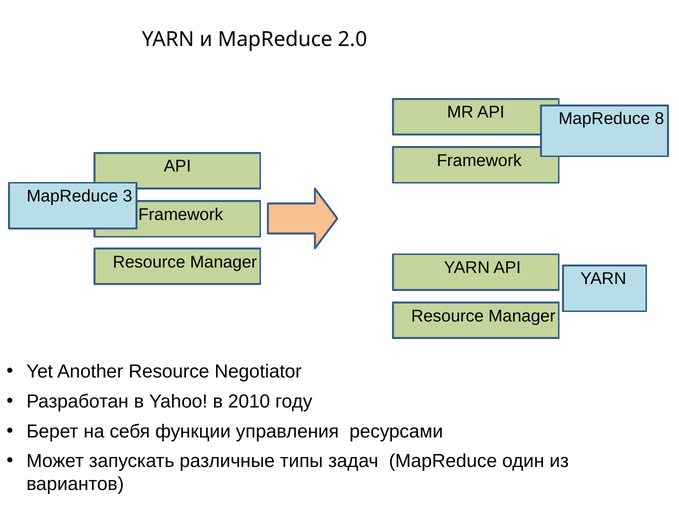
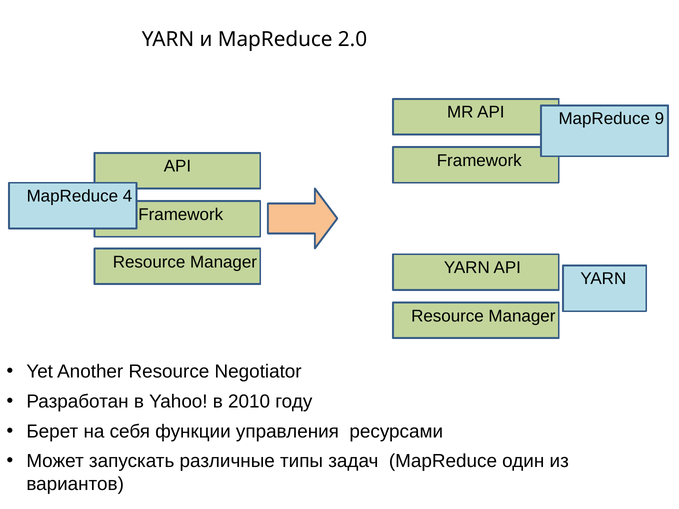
8: 8 -> 9
3: 3 -> 4
